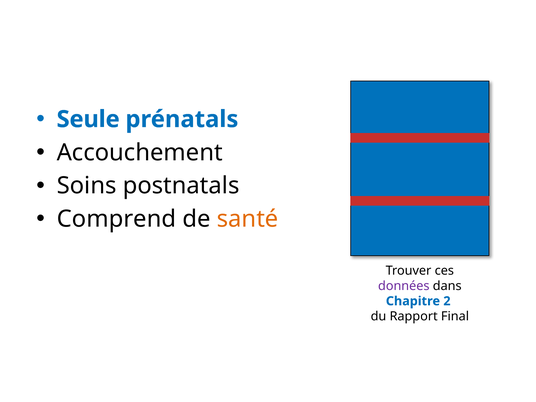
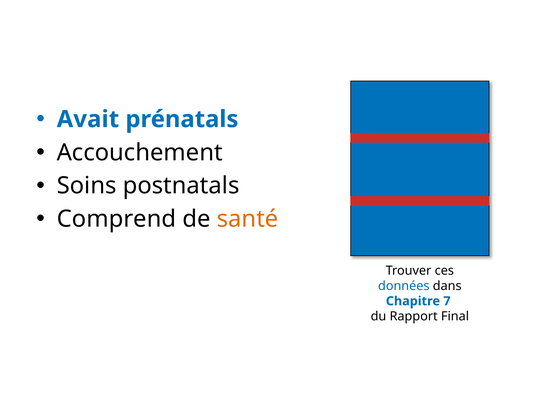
Seule: Seule -> Avait
données colour: purple -> blue
2: 2 -> 7
